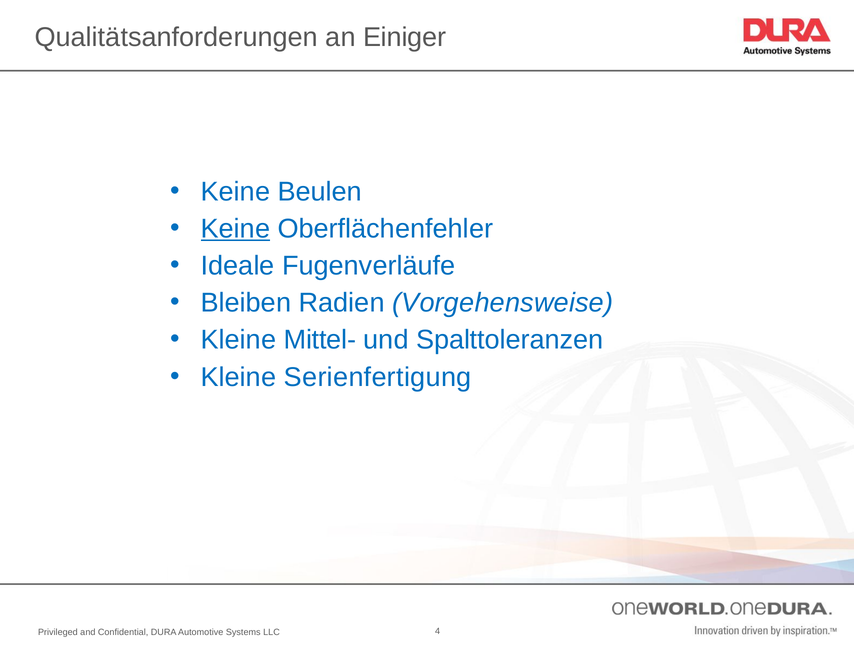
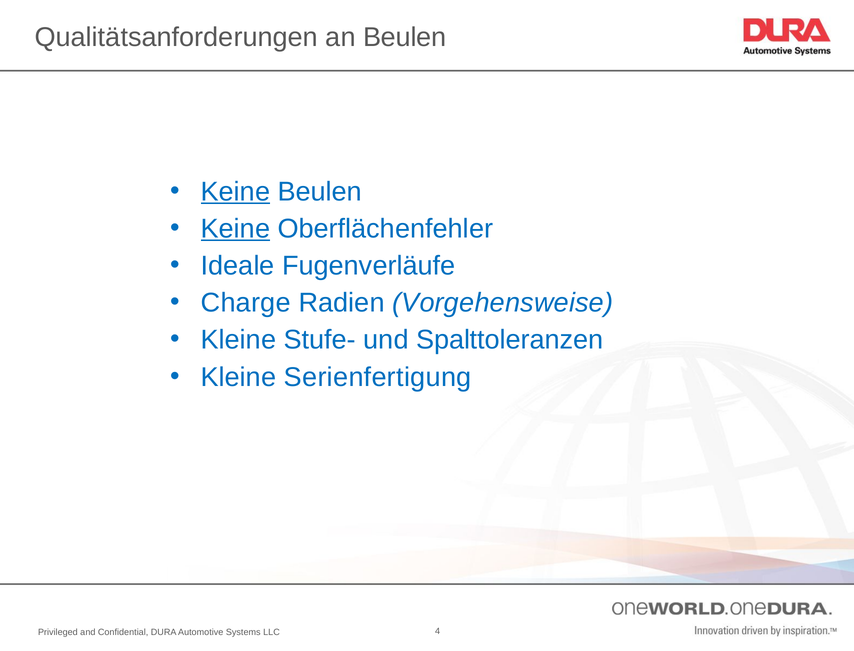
an Einiger: Einiger -> Beulen
Keine at (235, 192) underline: none -> present
Bleiben: Bleiben -> Charge
Mittel-: Mittel- -> Stufe-
